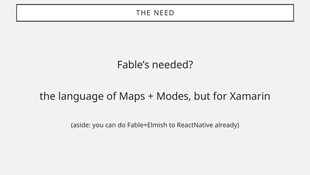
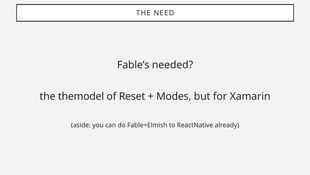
language: language -> themodel
Maps: Maps -> Reset
